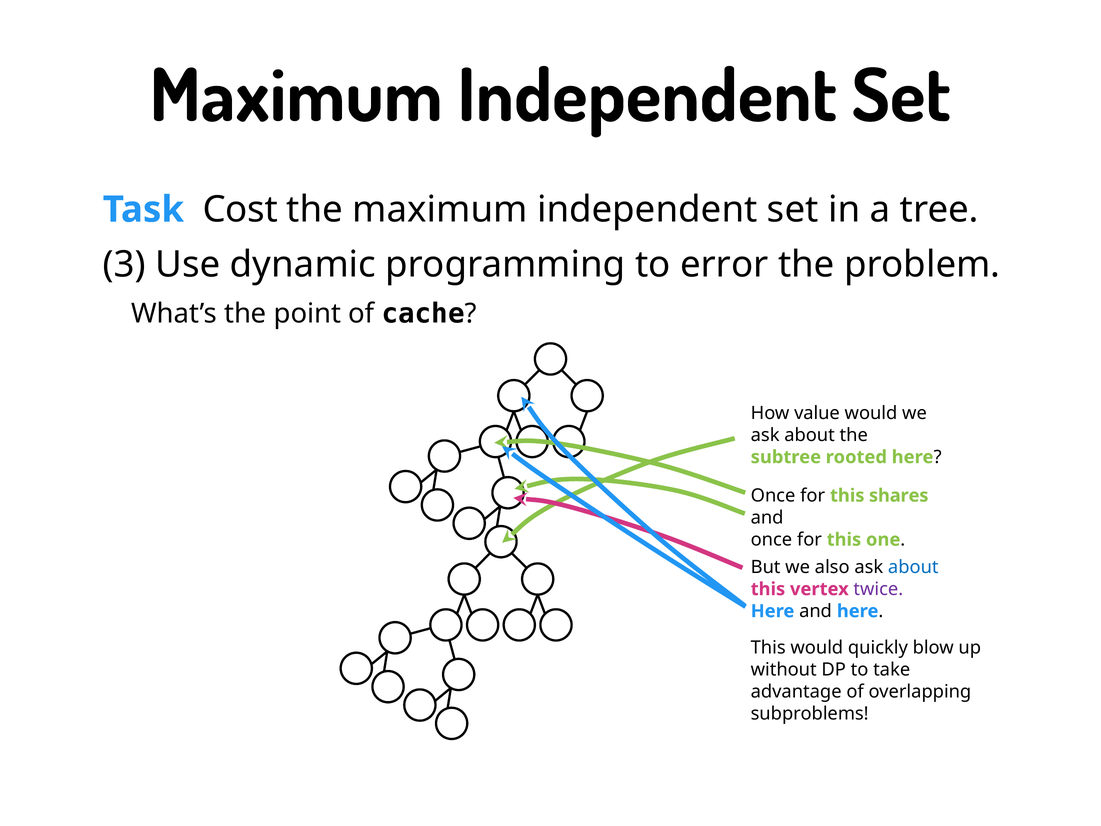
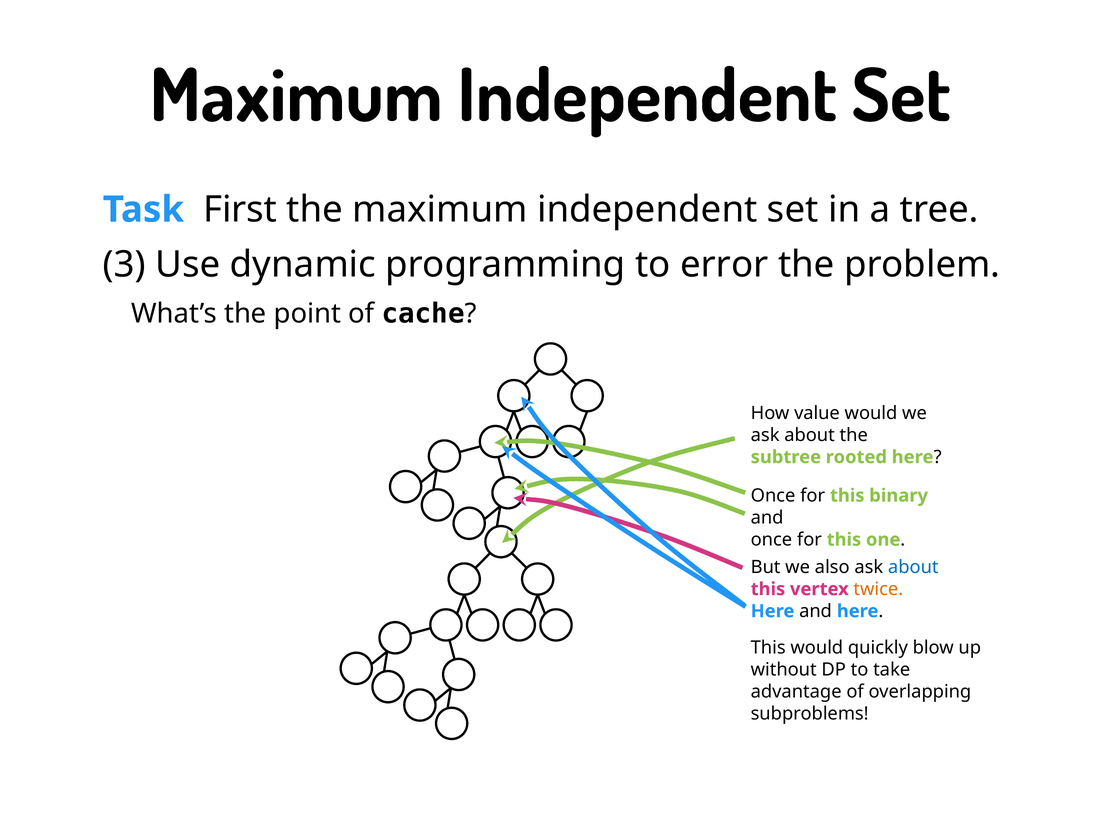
Cost: Cost -> First
shares: shares -> binary
twice colour: purple -> orange
